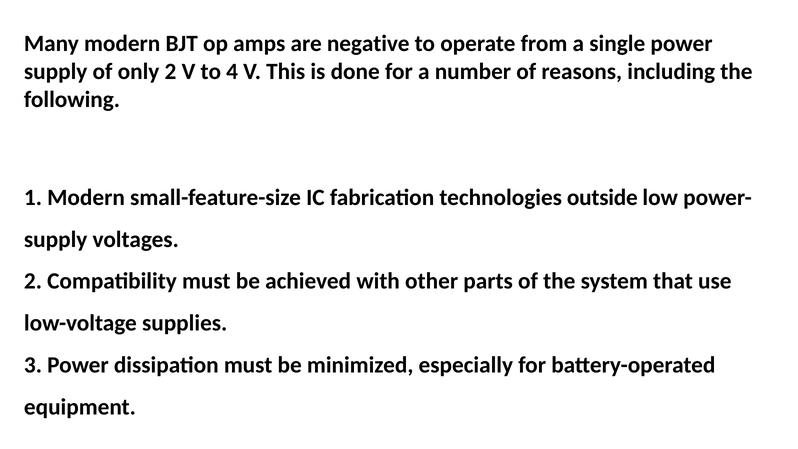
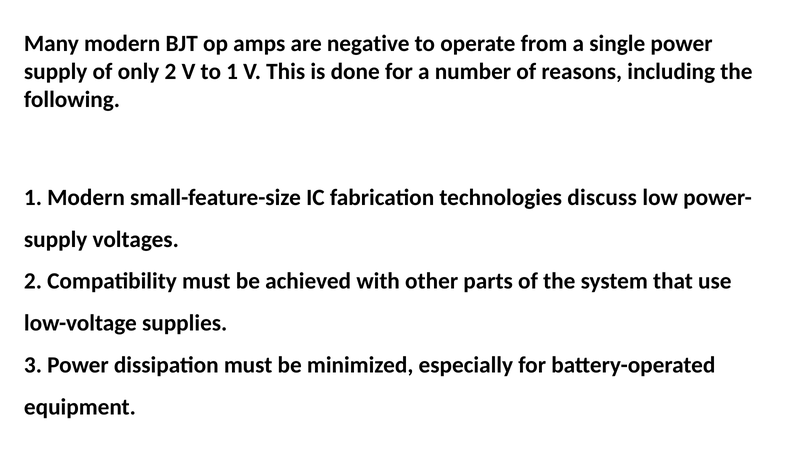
to 4: 4 -> 1
outside: outside -> discuss
